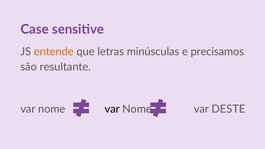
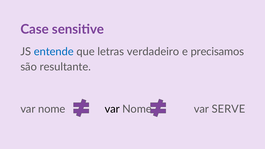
entende colour: orange -> blue
minúsculas: minúsculas -> verdadeiro
DESTE: DESTE -> SERVE
